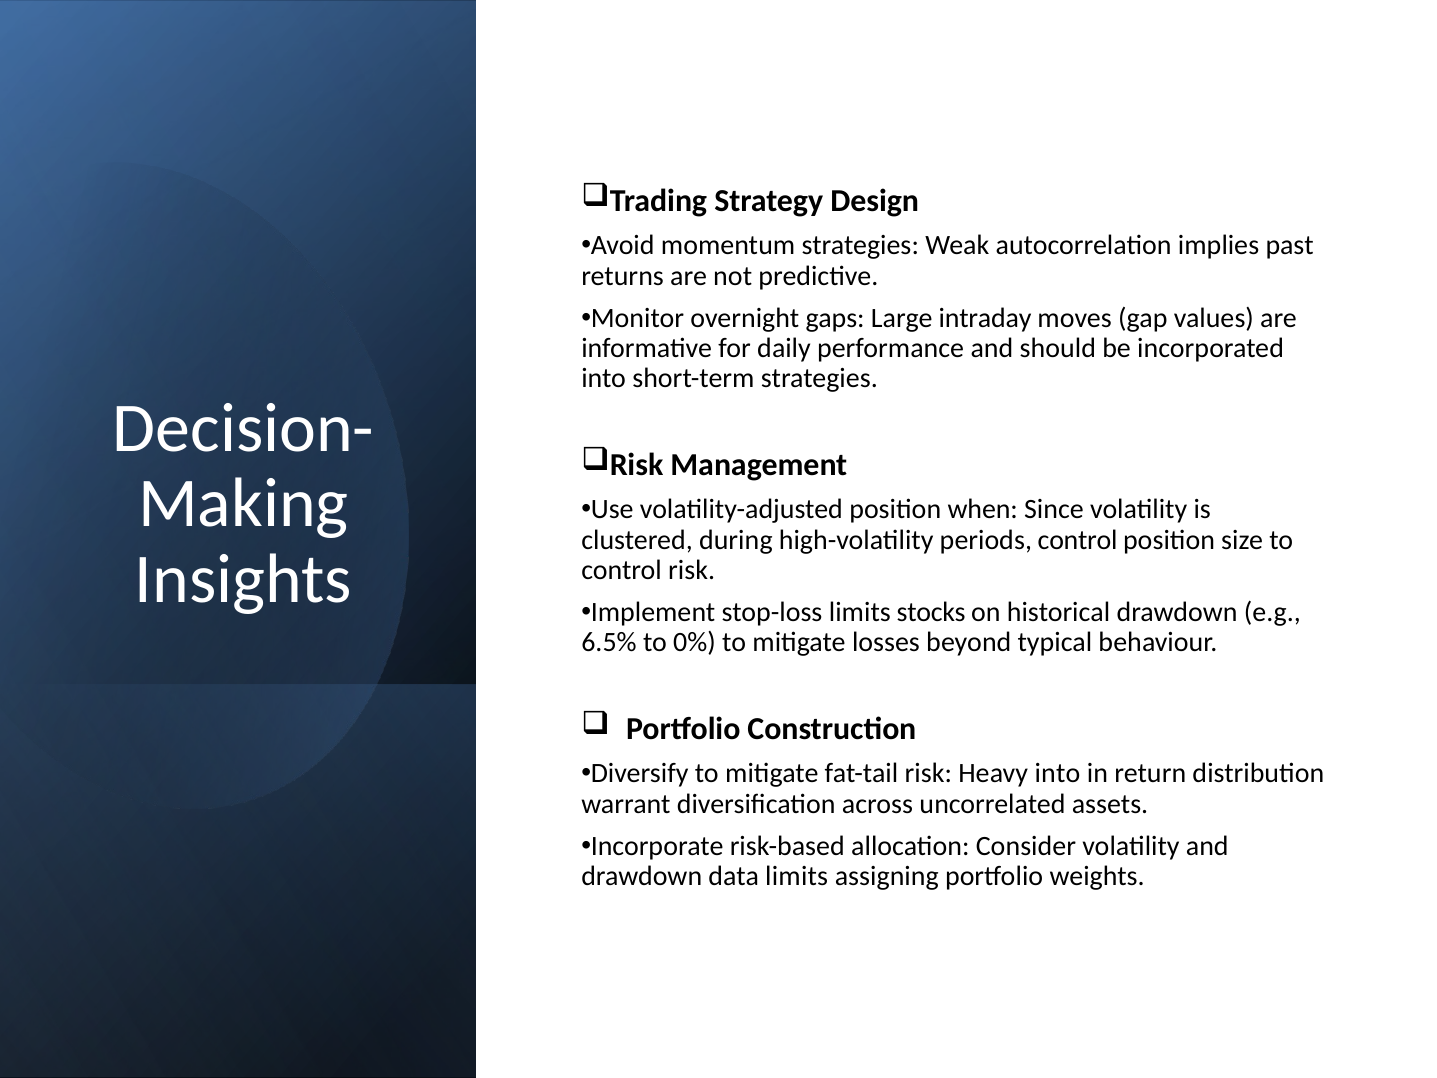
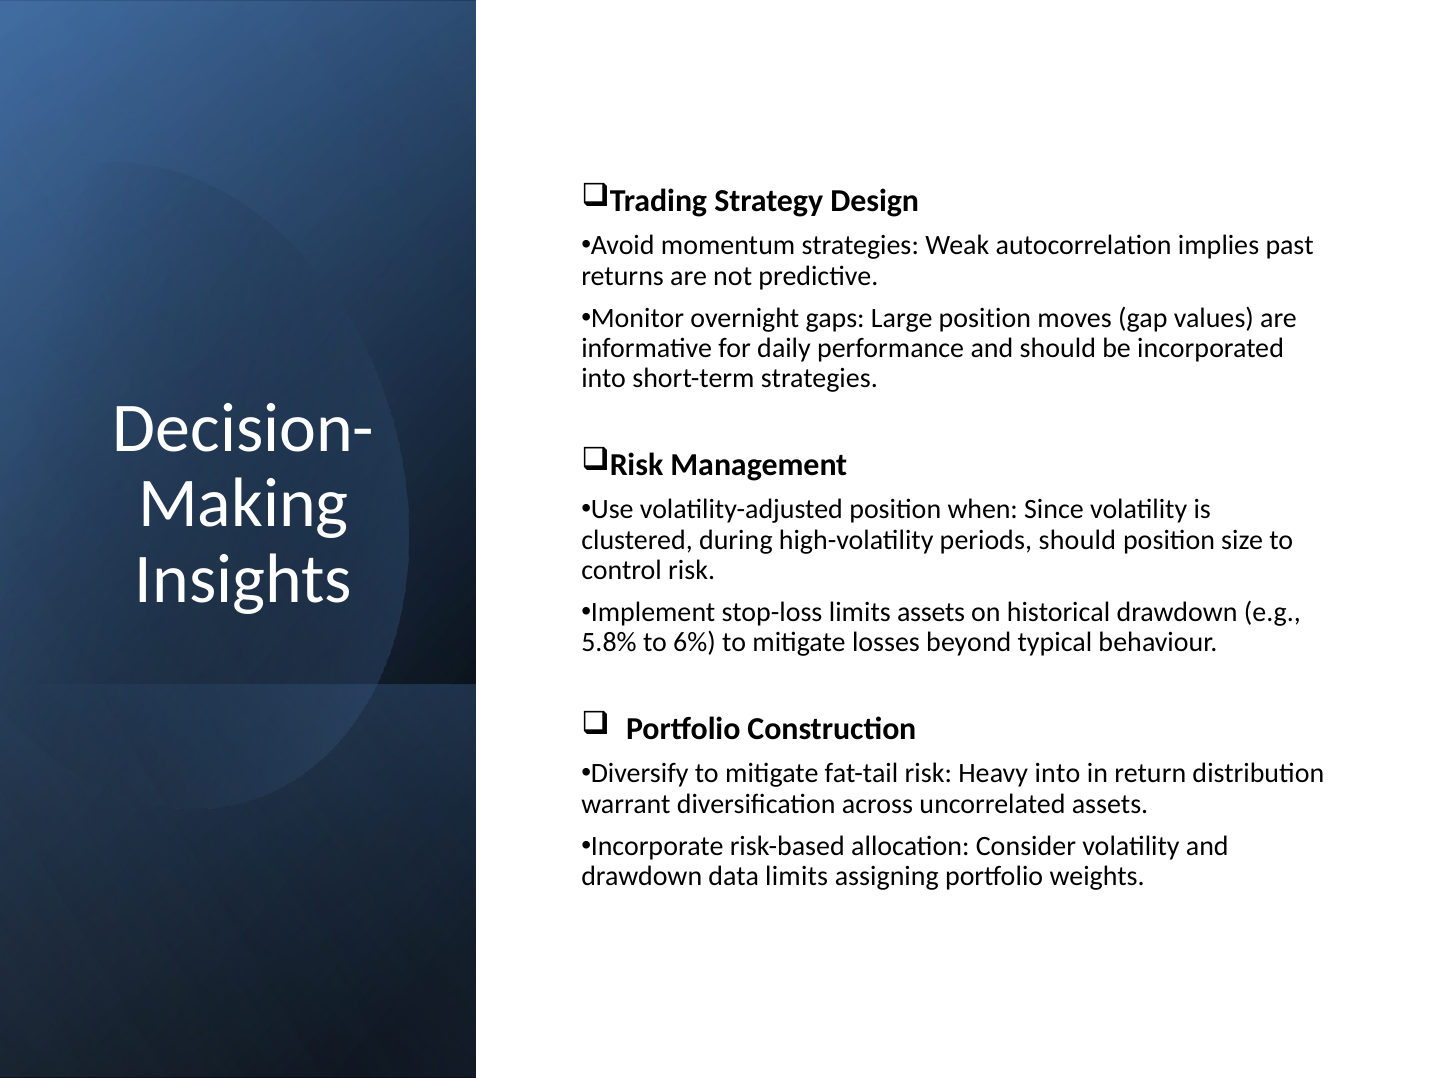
Large intraday: intraday -> position
periods control: control -> should
limits stocks: stocks -> assets
6.5%: 6.5% -> 5.8%
0%: 0% -> 6%
